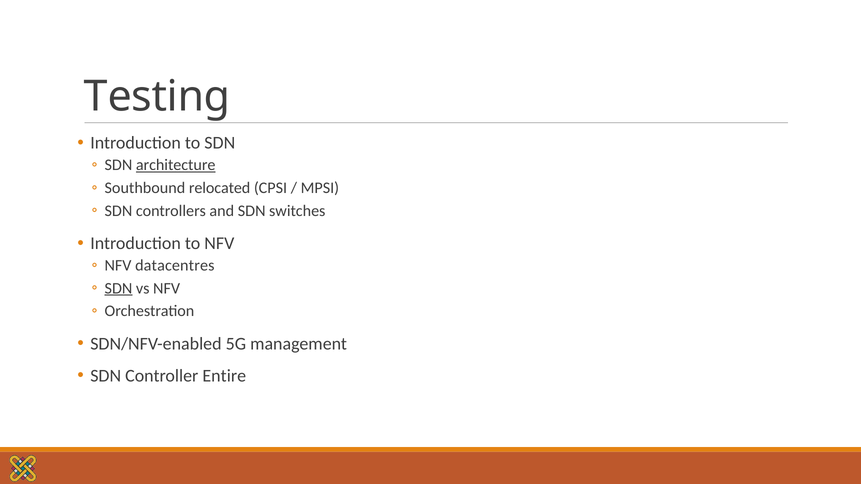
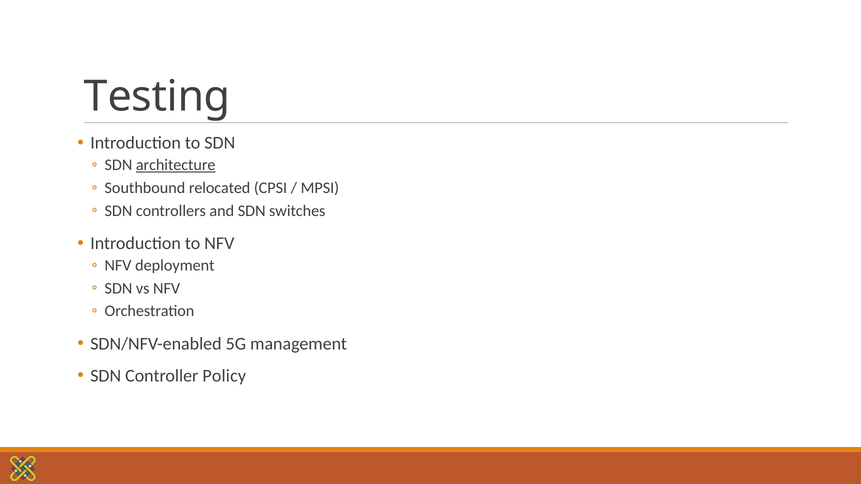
datacentres: datacentres -> deployment
SDN at (118, 288) underline: present -> none
Entire: Entire -> Policy
